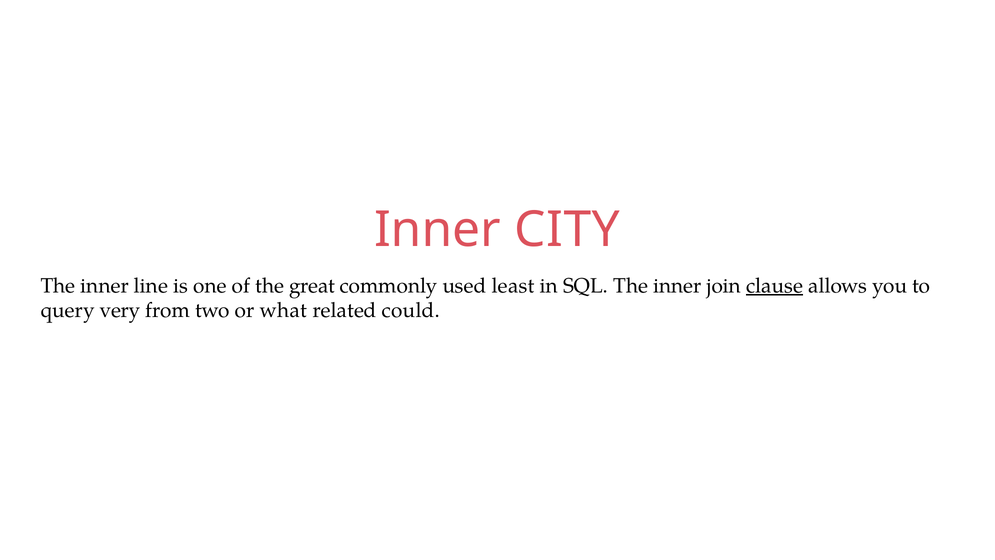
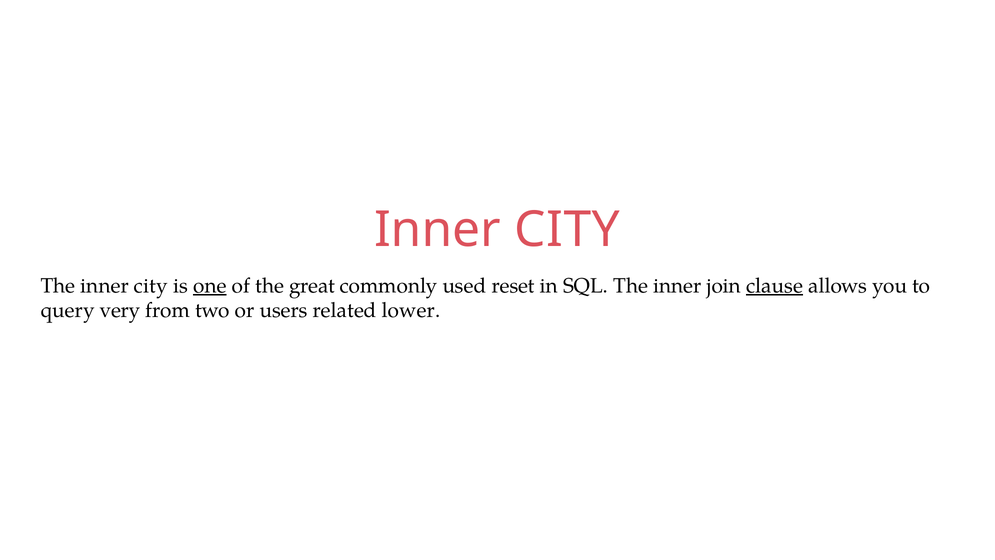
The inner line: line -> city
one underline: none -> present
least: least -> reset
what: what -> users
could: could -> lower
